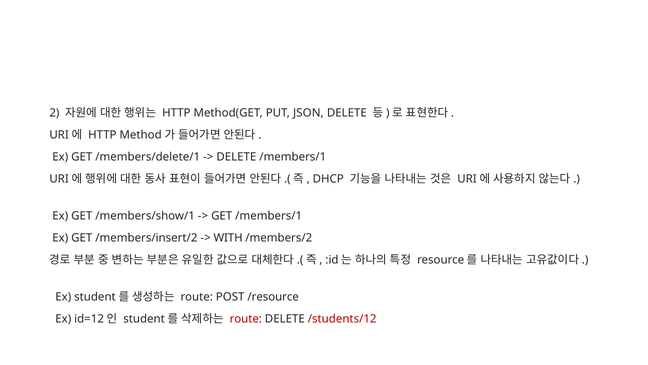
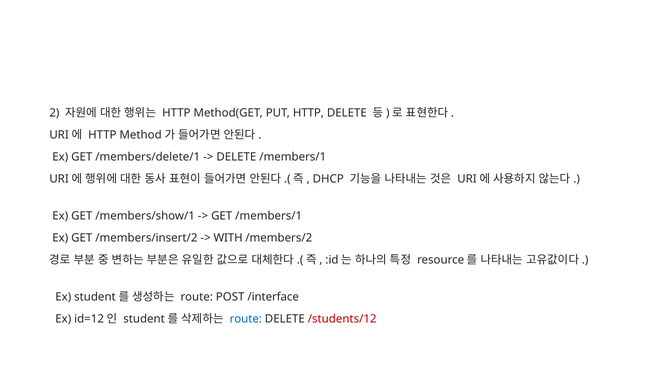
PUT JSON: JSON -> HTTP
/resource: /resource -> /interface
route at (246, 319) colour: red -> blue
